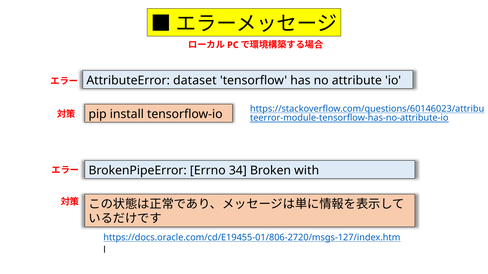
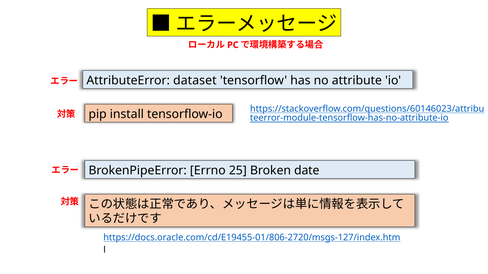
34: 34 -> 25
with: with -> date
